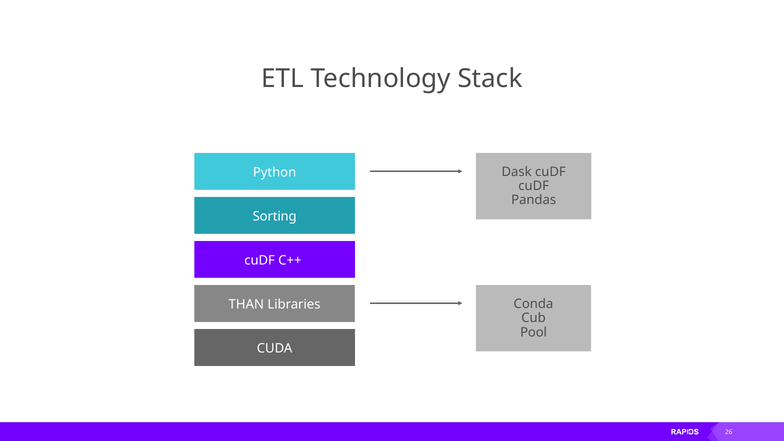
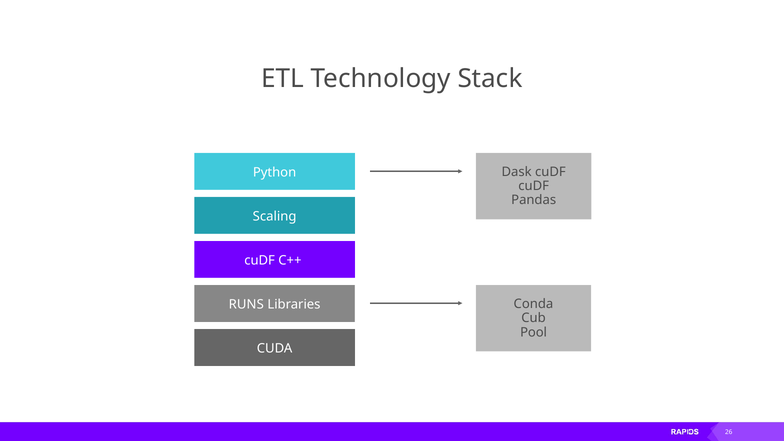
Sorting: Sorting -> Scaling
THAN: THAN -> RUNS
